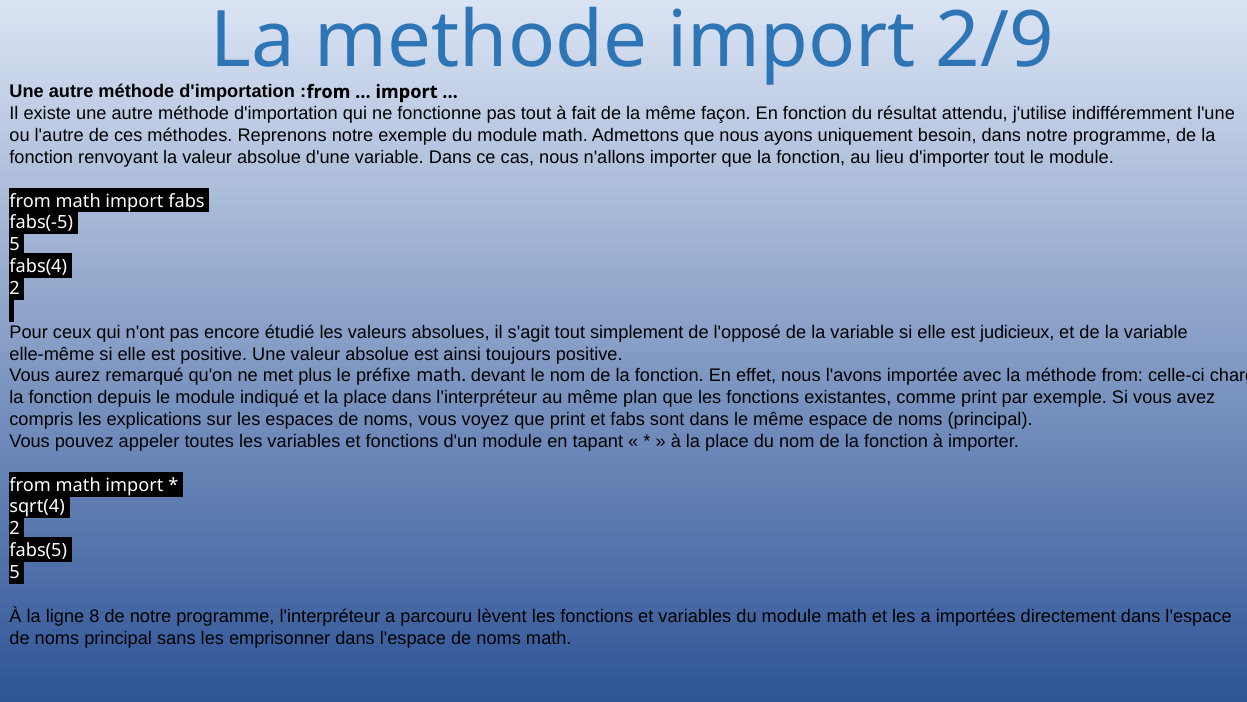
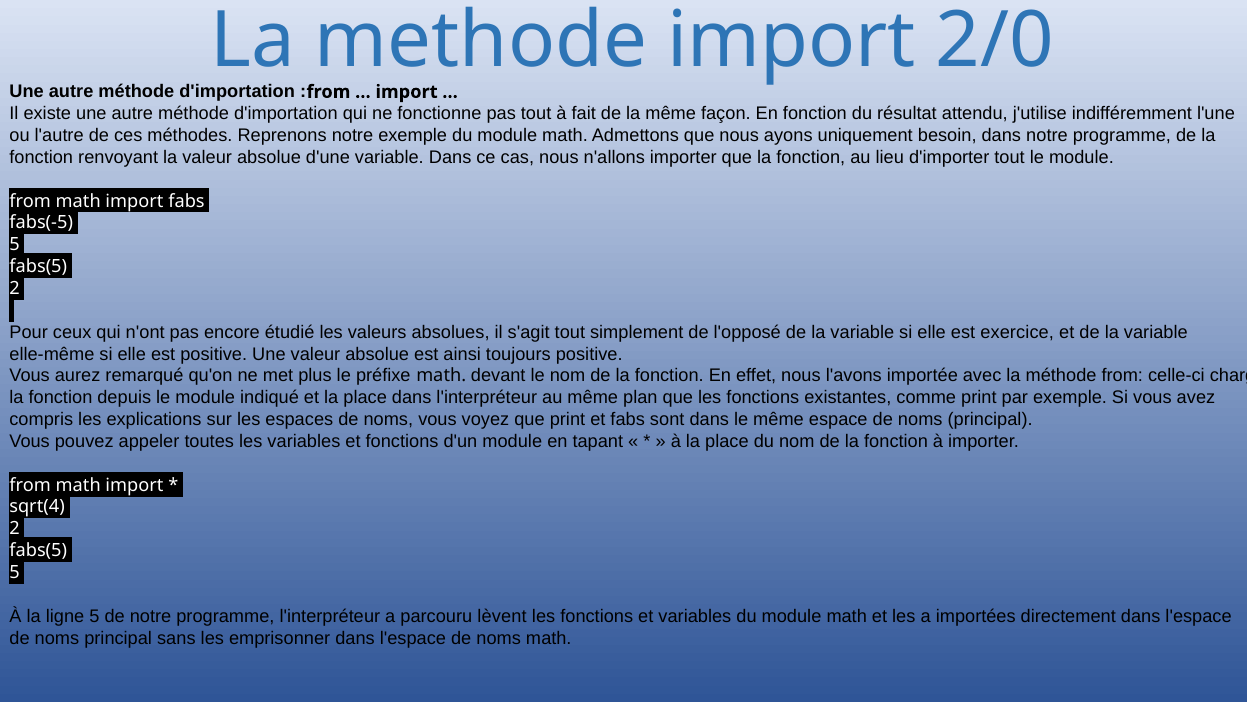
2/9: 2/9 -> 2/0
fabs(4 at (38, 266): fabs(4 -> fabs(5
judicieux: judicieux -> exercice
ligne 8: 8 -> 5
